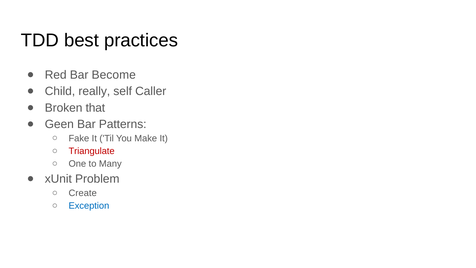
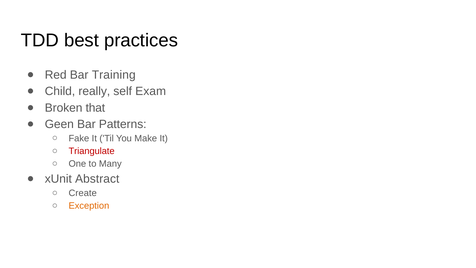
Become: Become -> Training
Caller: Caller -> Exam
Problem: Problem -> Abstract
Exception colour: blue -> orange
